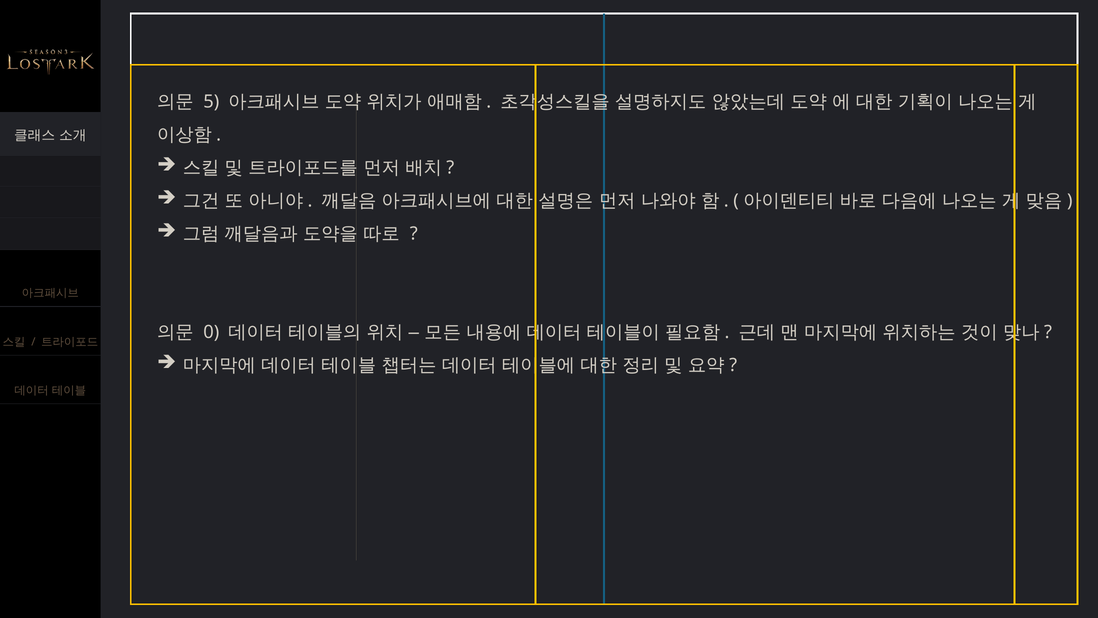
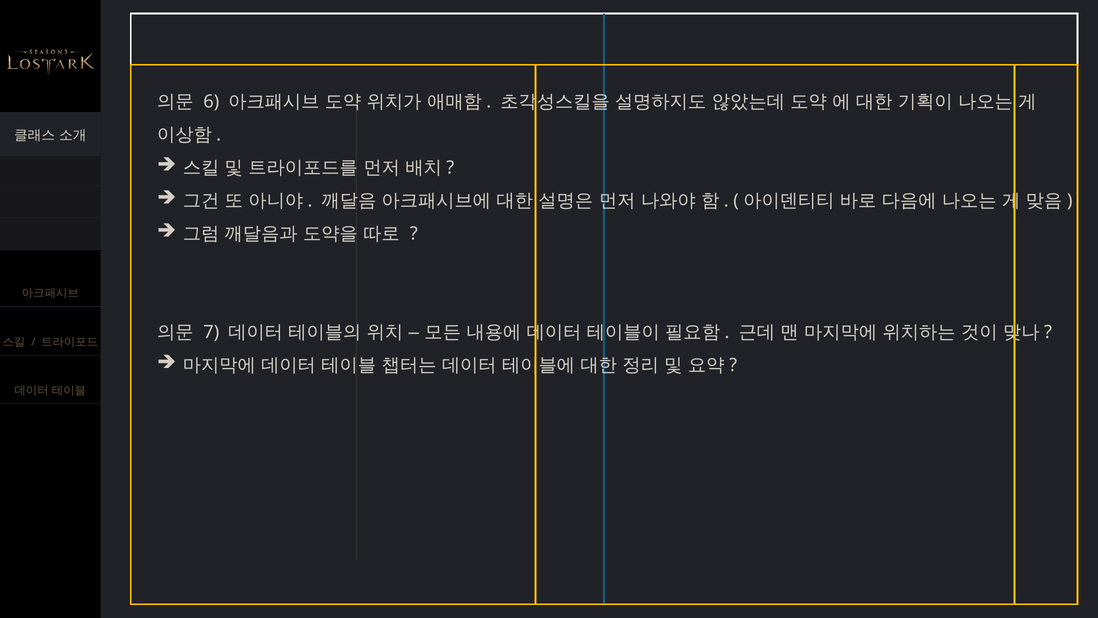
5: 5 -> 6
0: 0 -> 7
